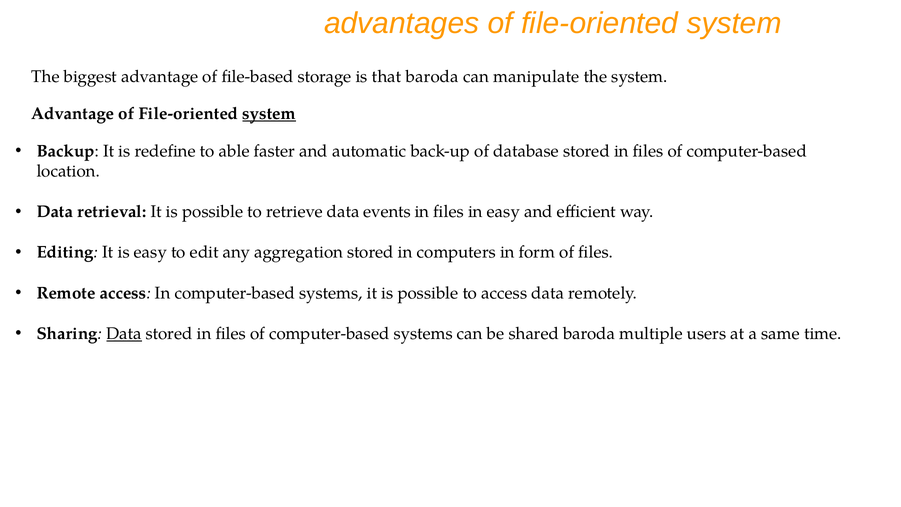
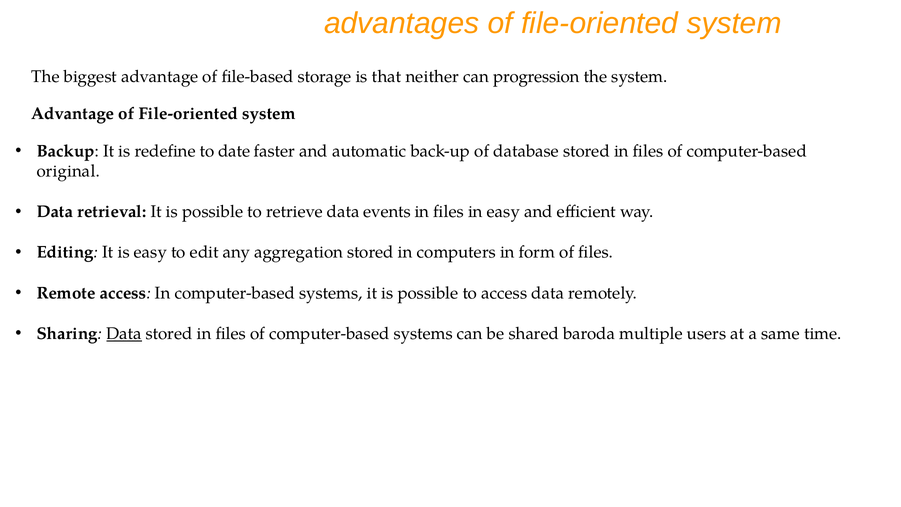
that baroda: baroda -> neither
manipulate: manipulate -> progression
system at (269, 114) underline: present -> none
able: able -> date
location: location -> original
